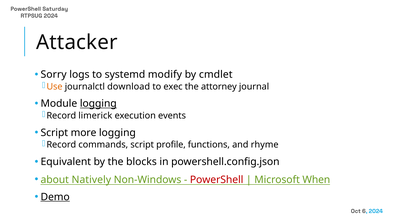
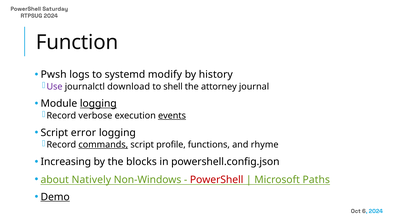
Attacker: Attacker -> Function
Sorry: Sorry -> Pwsh
cmdlet: cmdlet -> history
Use colour: orange -> purple
exec: exec -> shell
limerick: limerick -> verbose
events underline: none -> present
more: more -> error
commands underline: none -> present
Equivalent: Equivalent -> Increasing
When: When -> Paths
